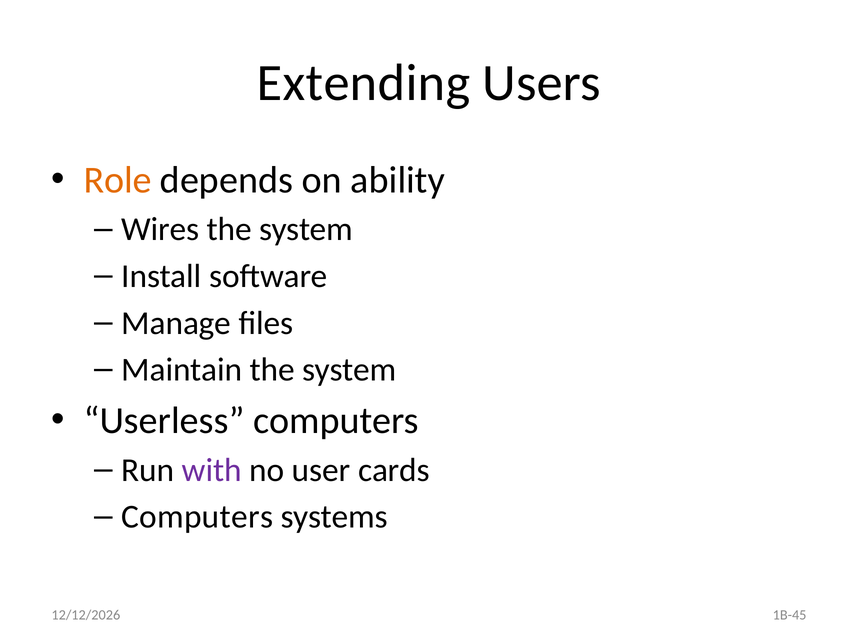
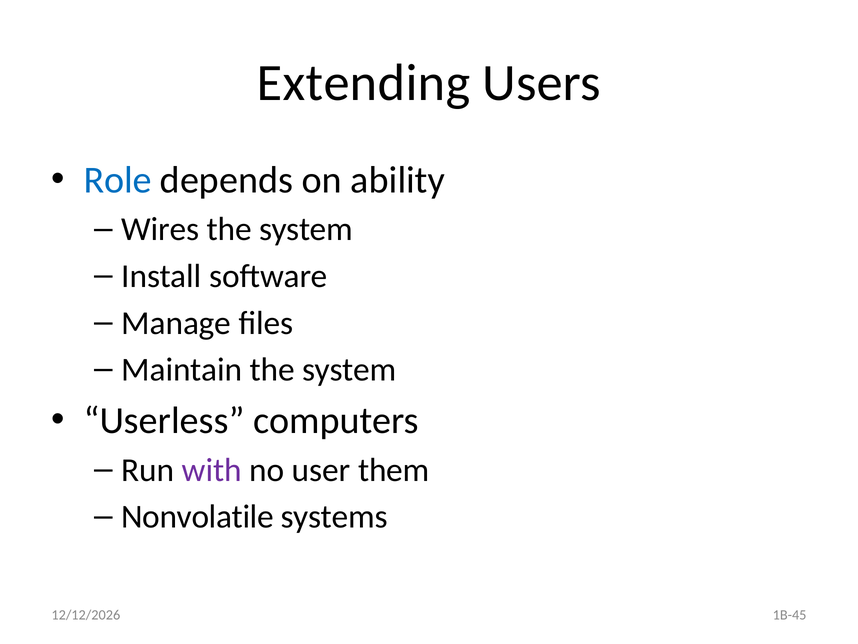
Role colour: orange -> blue
cards: cards -> them
Computers at (197, 516): Computers -> Nonvolatile
